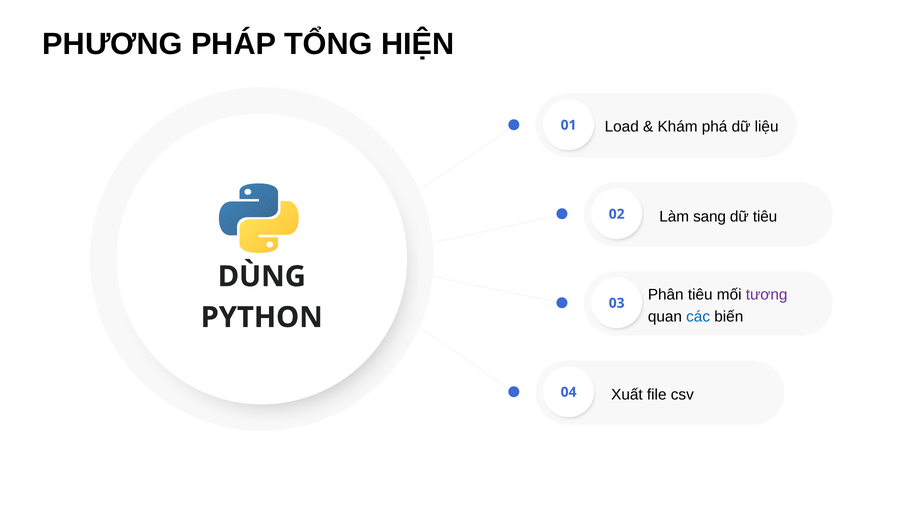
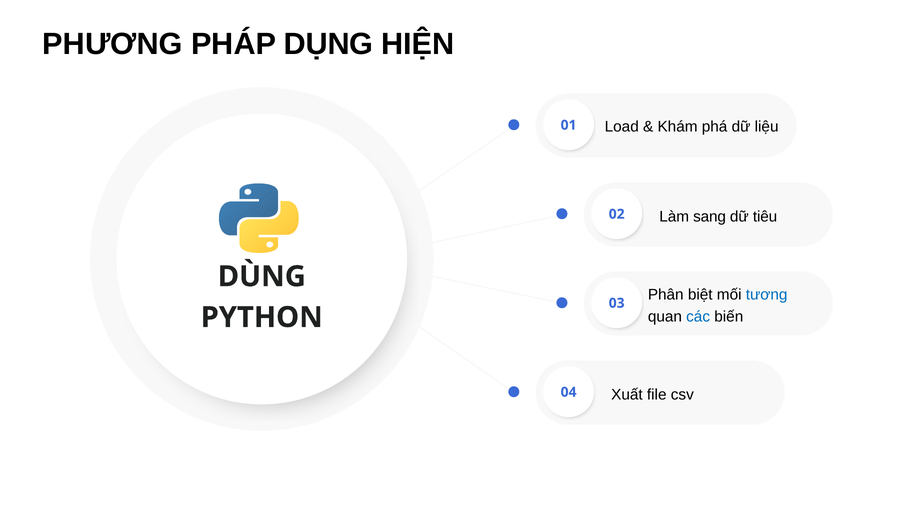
TỔNG: TỔNG -> DỤNG
Phân tiêu: tiêu -> biệt
tương colour: purple -> blue
